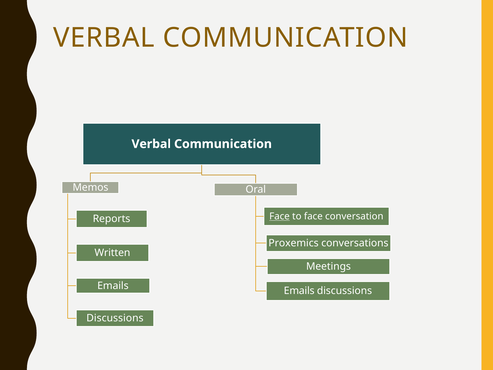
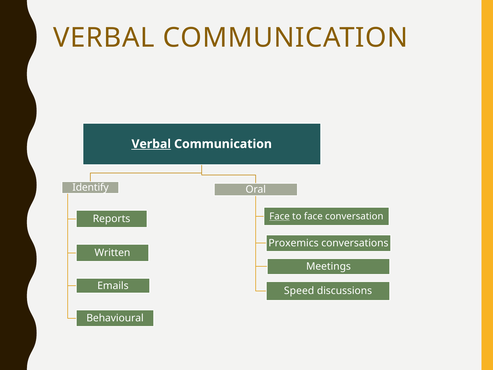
Verbal at (151, 144) underline: none -> present
Memos: Memos -> Identify
Emails at (299, 291): Emails -> Speed
Discussions at (115, 318): Discussions -> Behavioural
